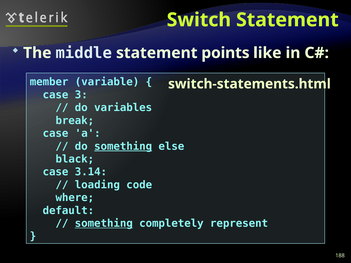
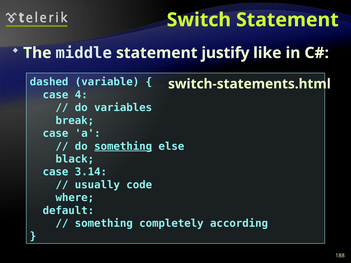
points: points -> justify
member: member -> dashed
3: 3 -> 4
loading: loading -> usually
something at (104, 224) underline: present -> none
represent: represent -> according
